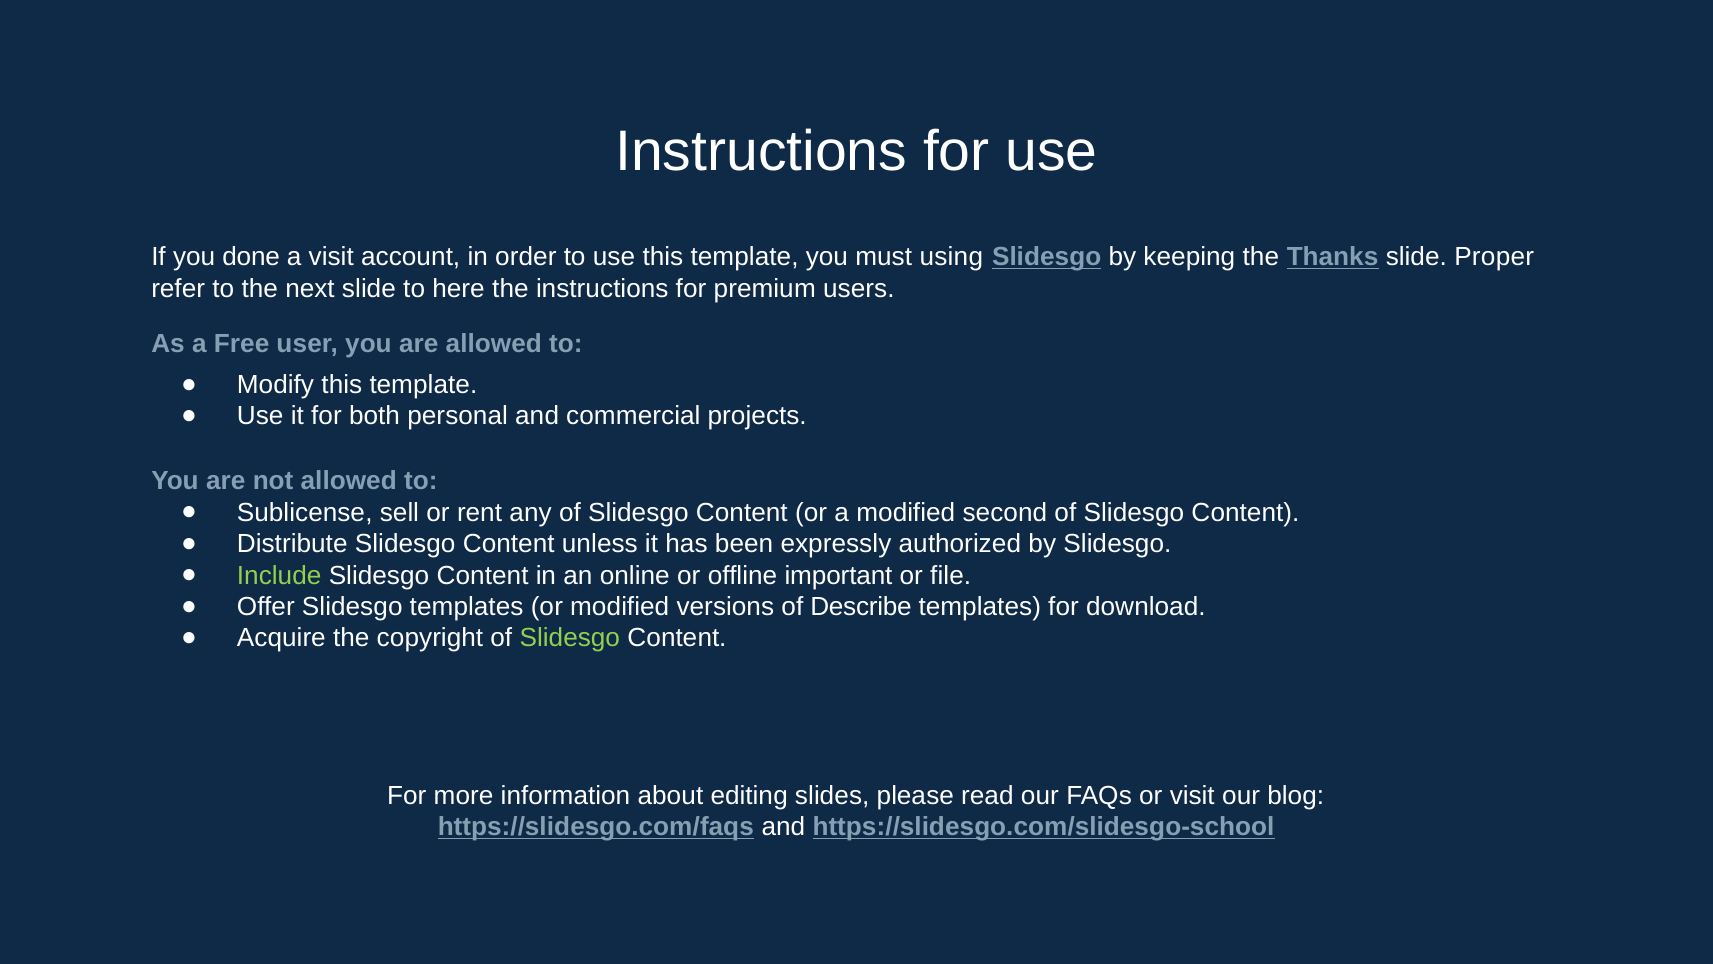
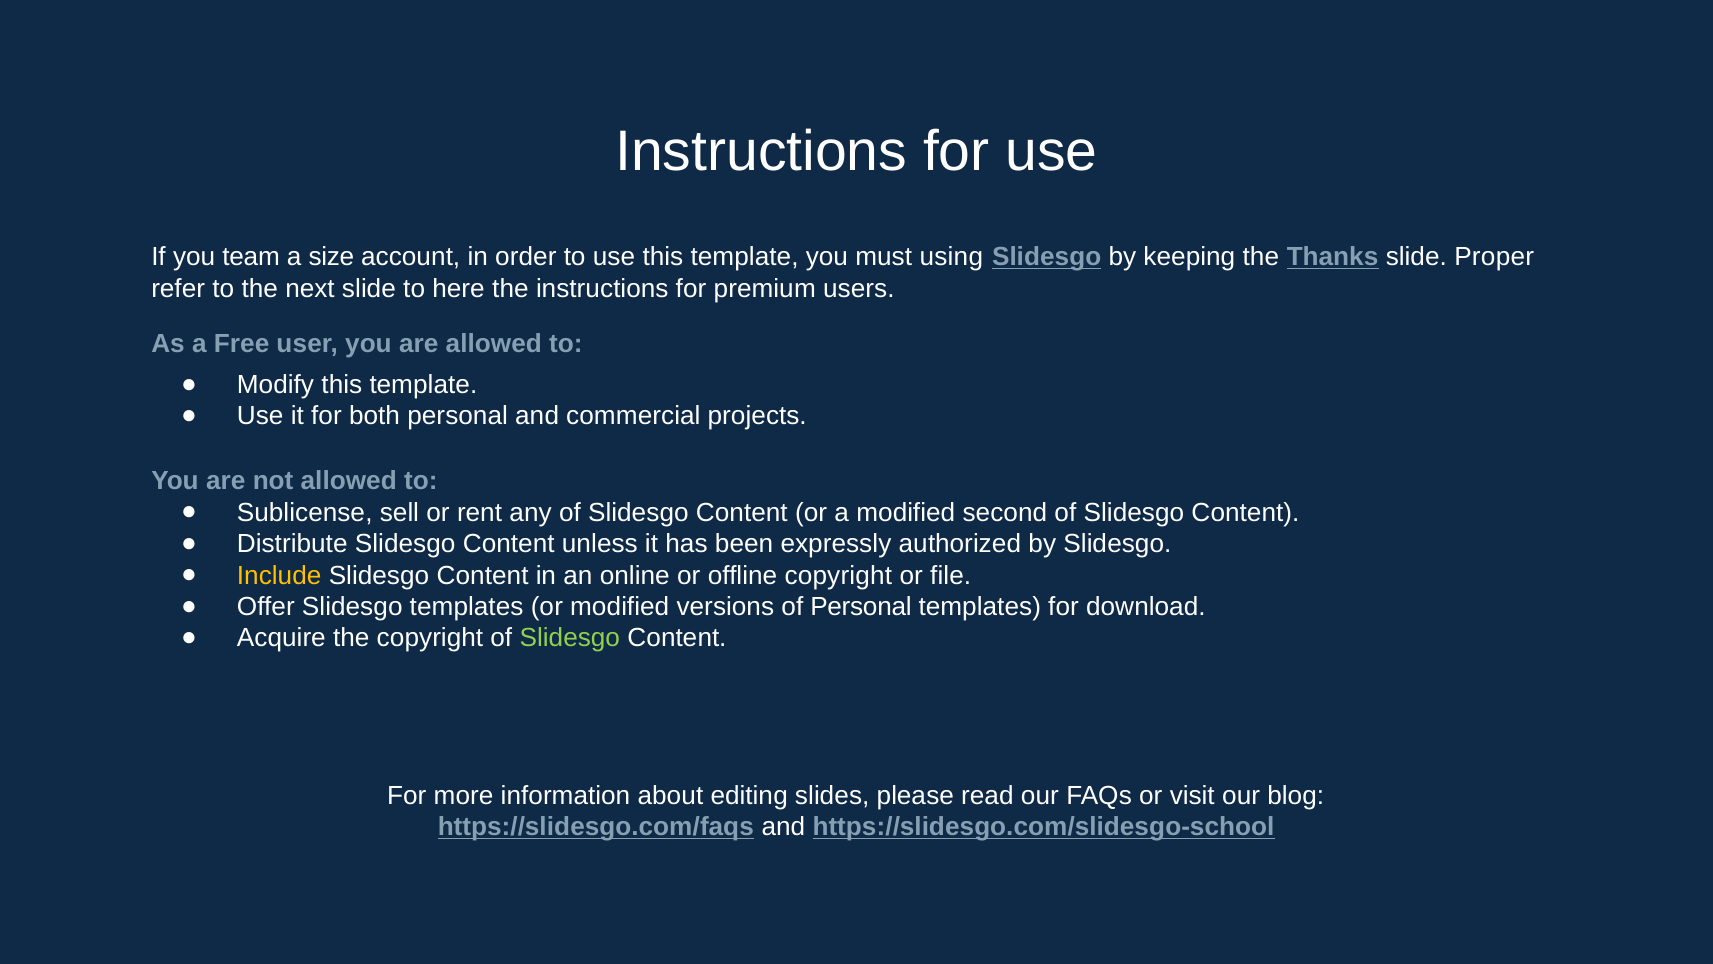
done: done -> team
a visit: visit -> size
Include colour: light green -> yellow
offline important: important -> copyright
of Describe: Describe -> Personal
